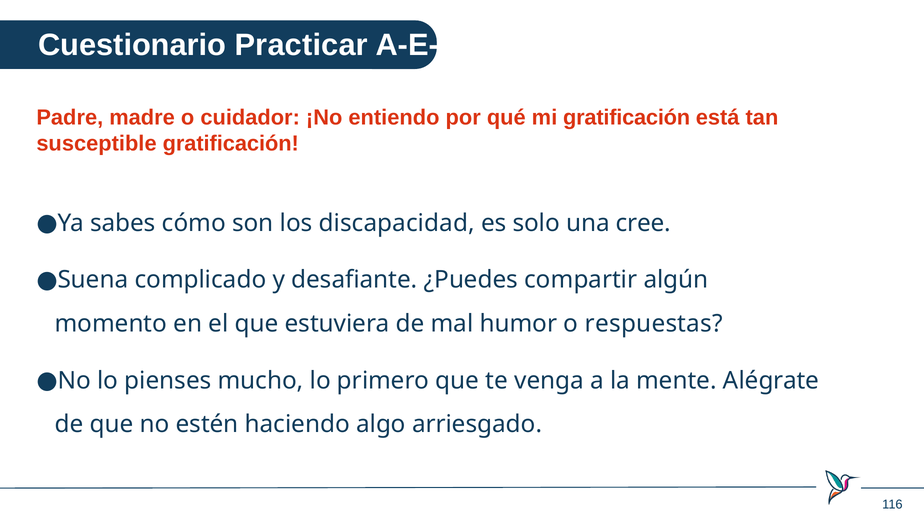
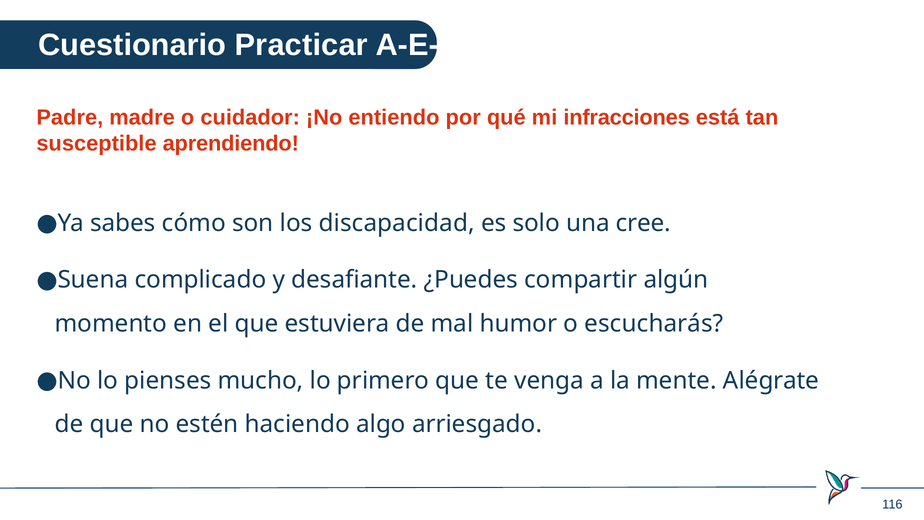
mi gratificación: gratificación -> infracciones
susceptible gratificación: gratificación -> aprendiendo
respuestas: respuestas -> escucharás
